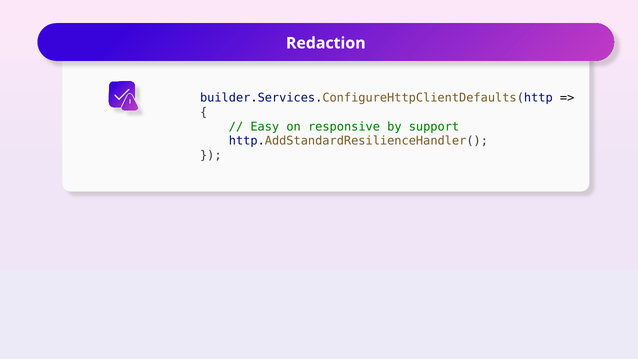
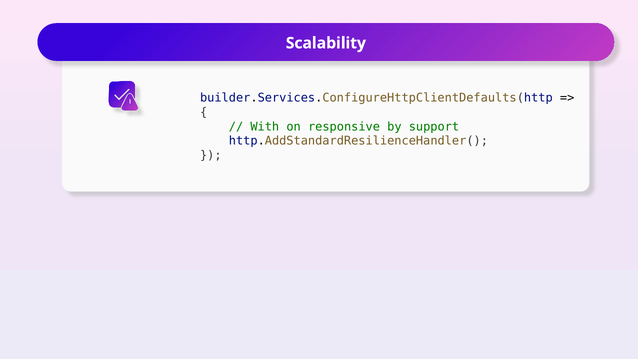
Redaction: Redaction -> Scalability
Easy: Easy -> With
